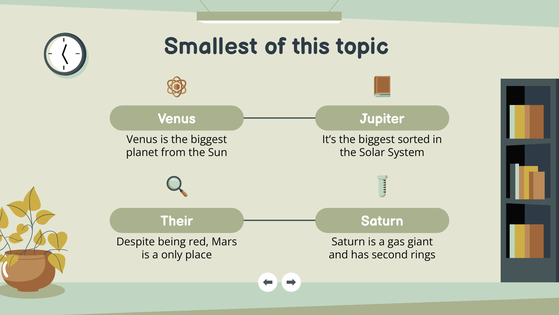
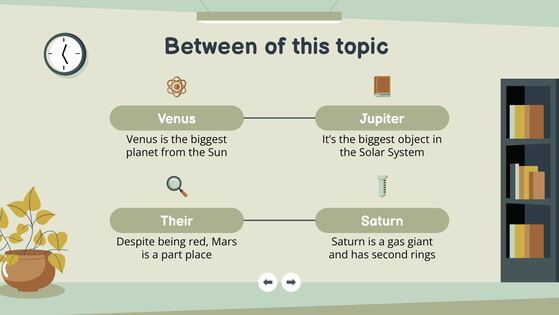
Smallest: Smallest -> Between
sorted: sorted -> object
only: only -> part
